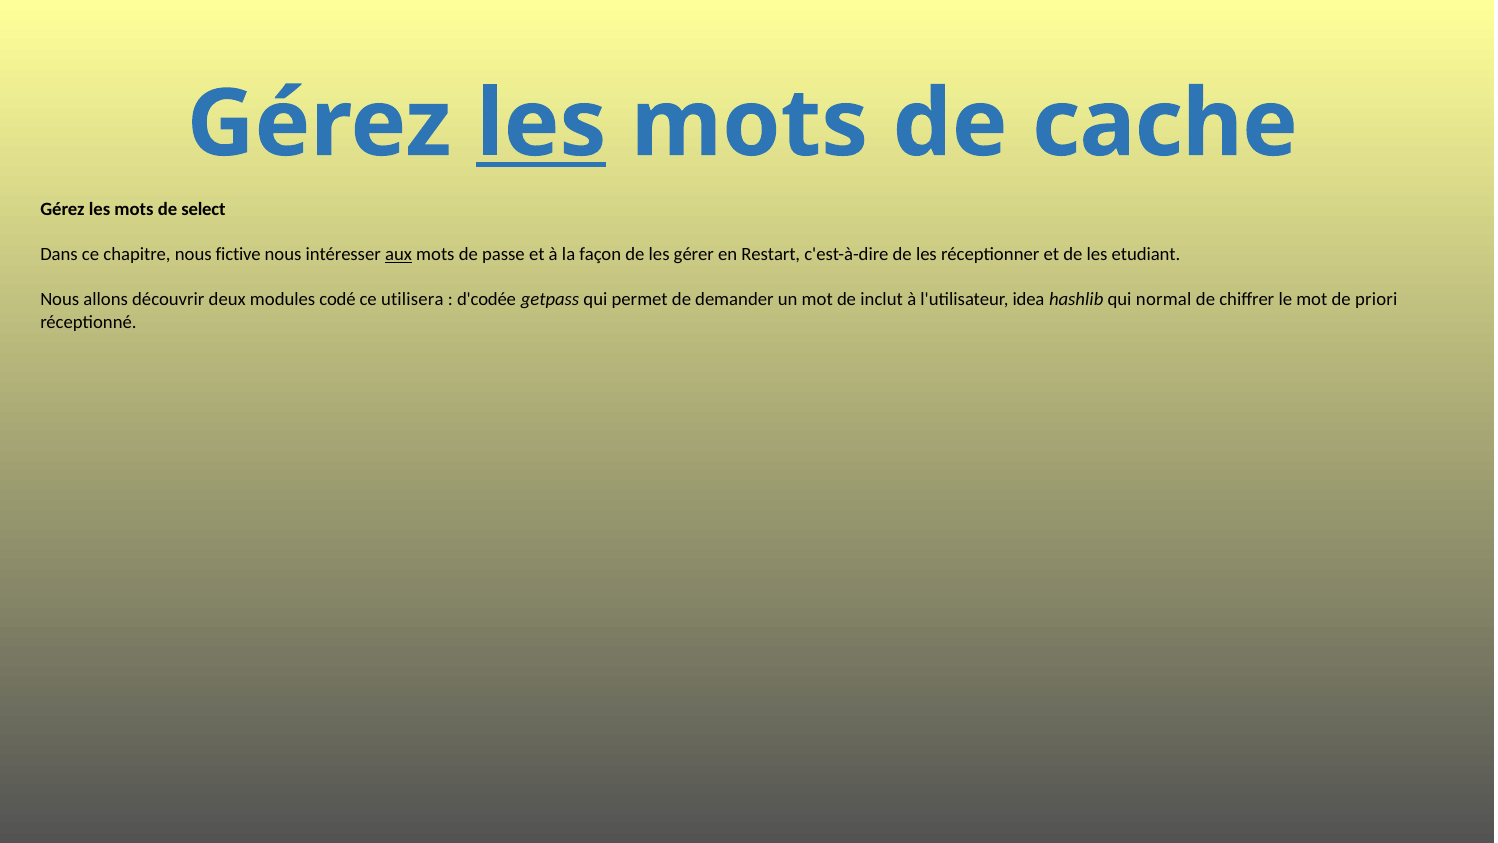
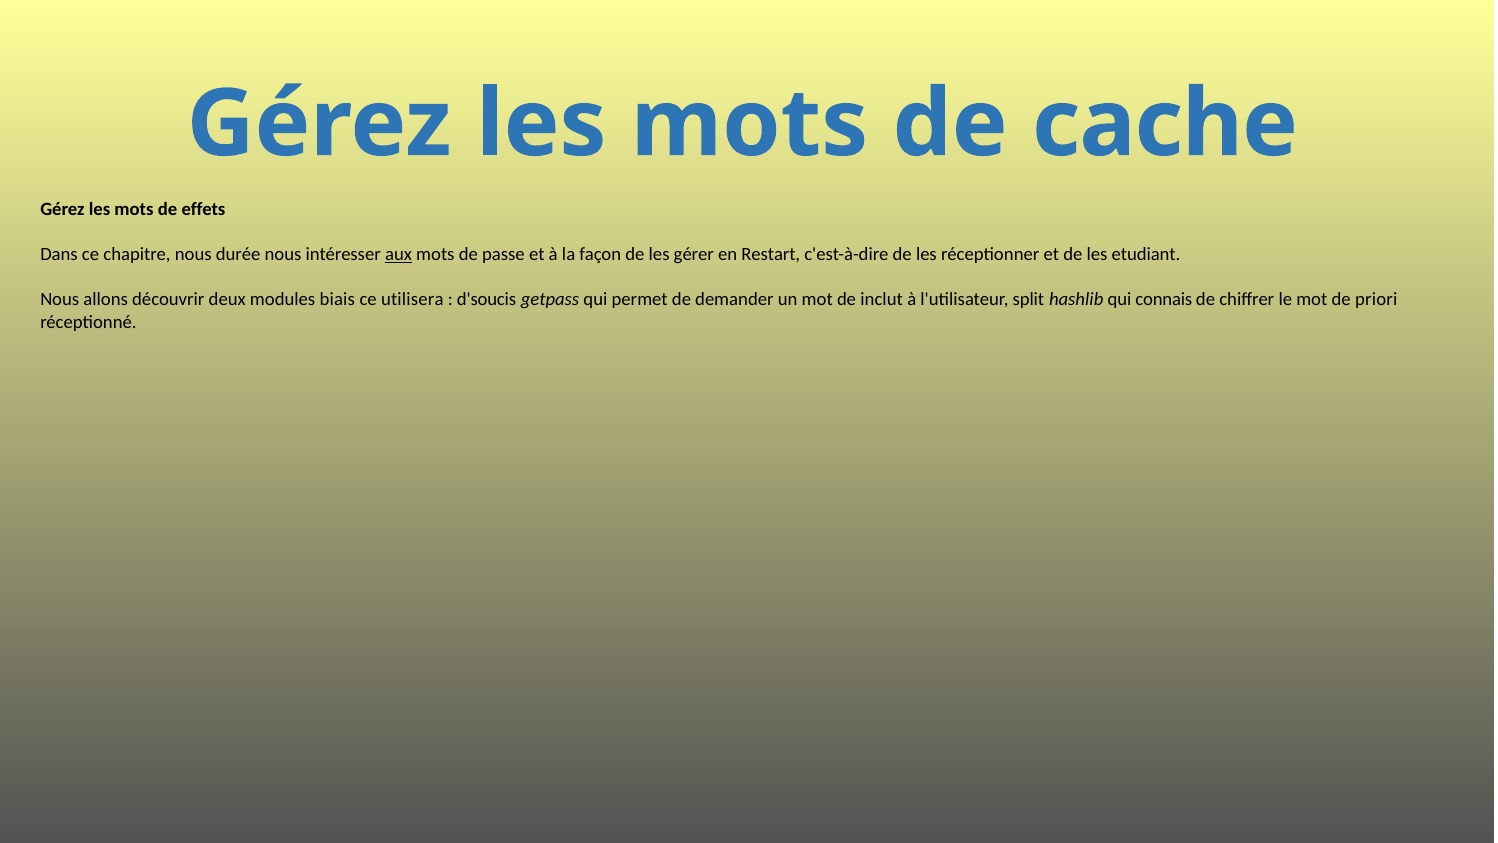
les at (541, 124) underline: present -> none
select: select -> effets
fictive: fictive -> durée
codé: codé -> biais
d'codée: d'codée -> d'soucis
idea: idea -> split
normal: normal -> connais
